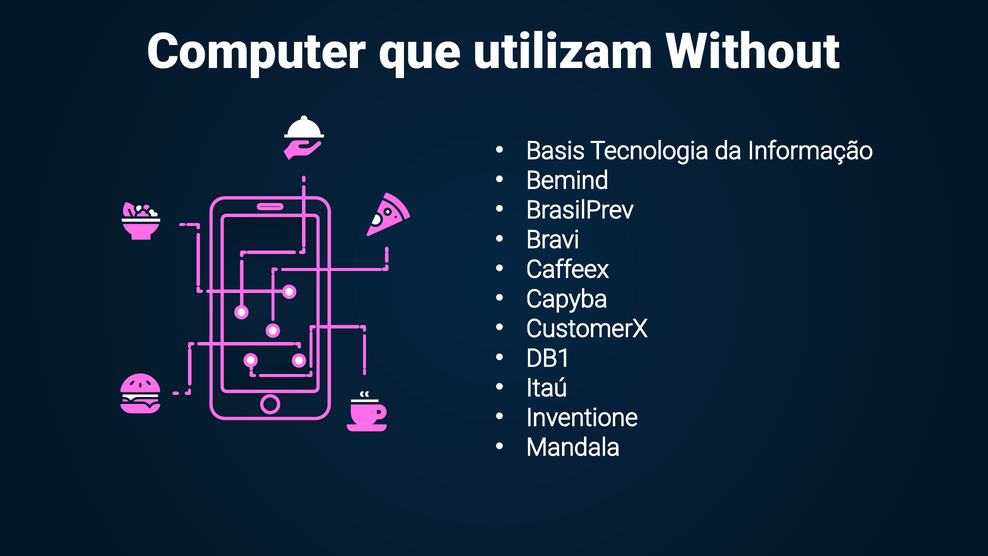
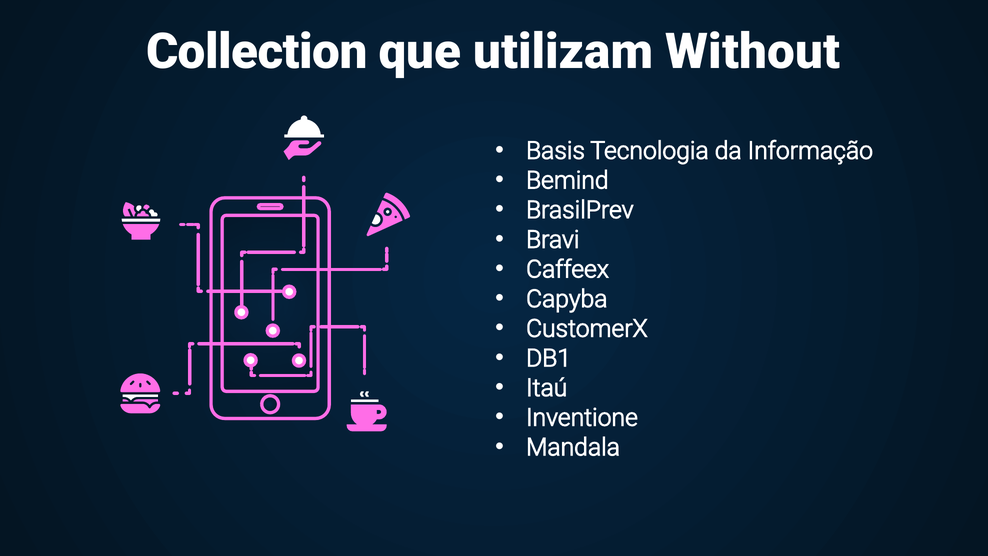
Computer: Computer -> Collection
